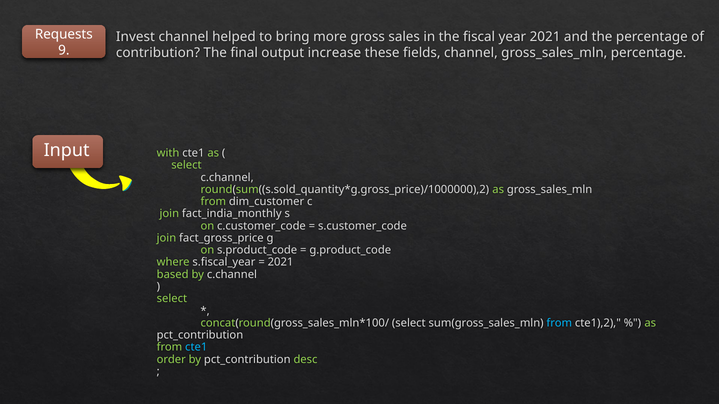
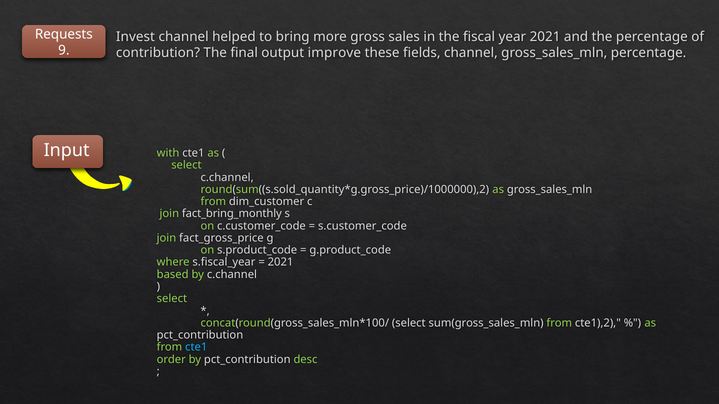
increase: increase -> improve
fact_india_monthly: fact_india_monthly -> fact_bring_monthly
from at (559, 323) colour: light blue -> light green
